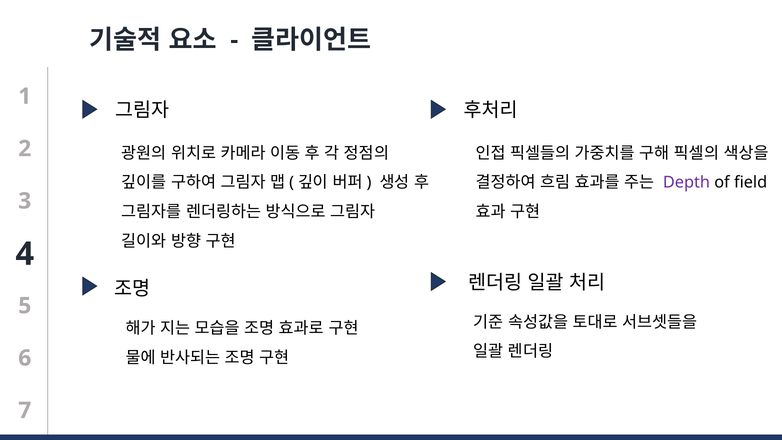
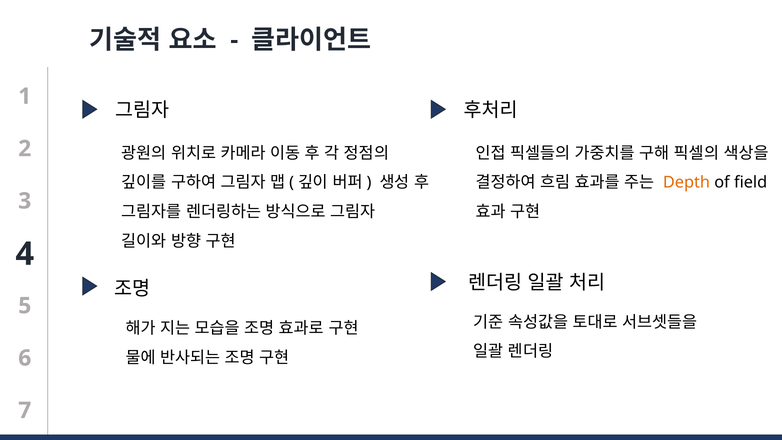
Depth colour: purple -> orange
